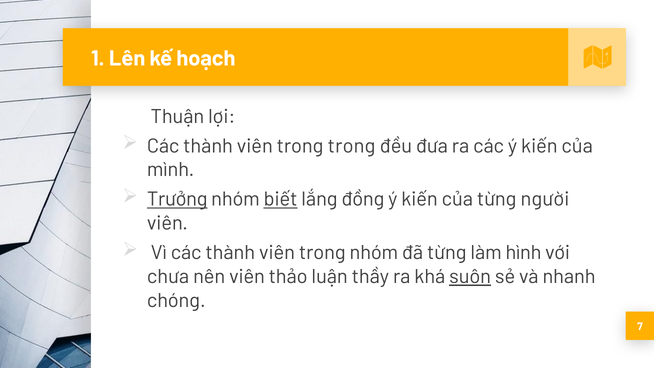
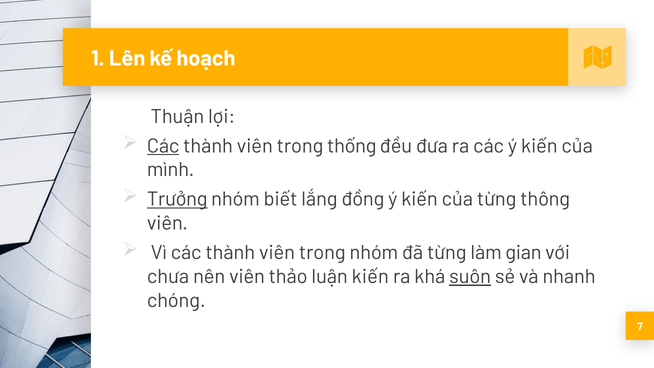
Các at (163, 146) underline: none -> present
trong trong: trong -> thống
biết underline: present -> none
người: người -> thông
hình: hình -> gian
luận thầy: thầy -> kiến
